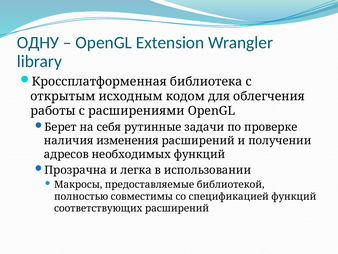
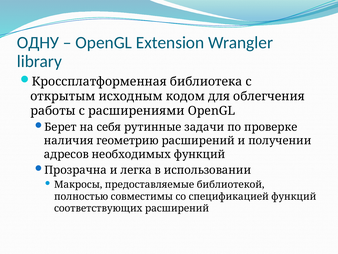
изменения: изменения -> геометрию
